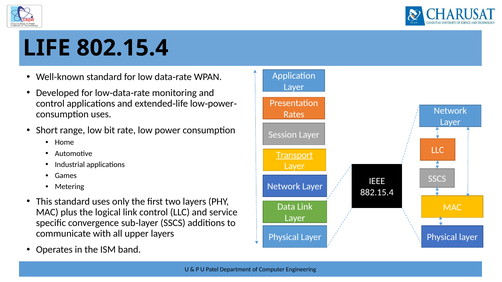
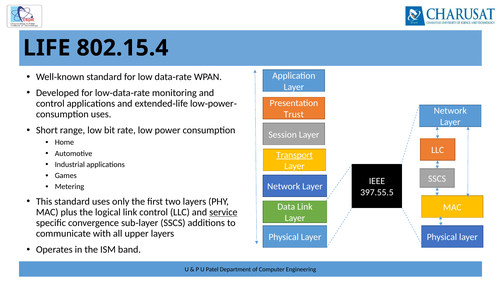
Rates: Rates -> Trust
882.15.4: 882.15.4 -> 397.55.5
service underline: none -> present
